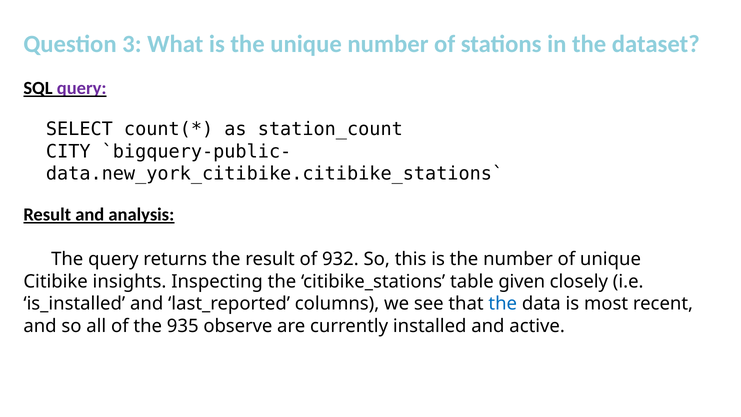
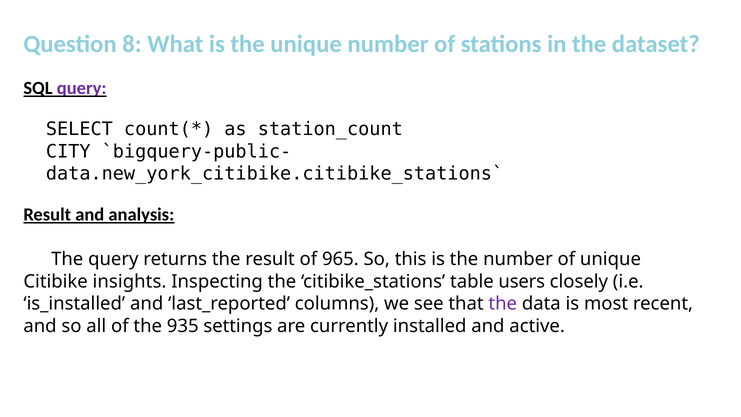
3: 3 -> 8
932: 932 -> 965
given: given -> users
the at (503, 304) colour: blue -> purple
observe: observe -> settings
